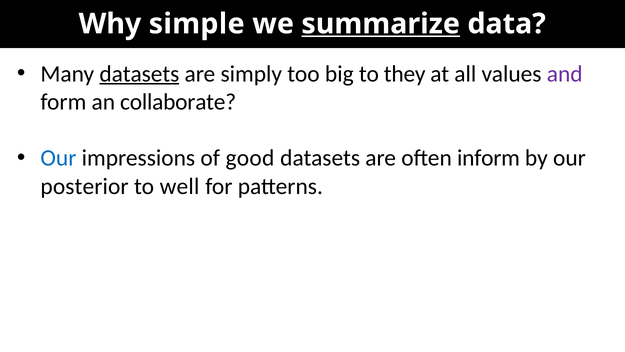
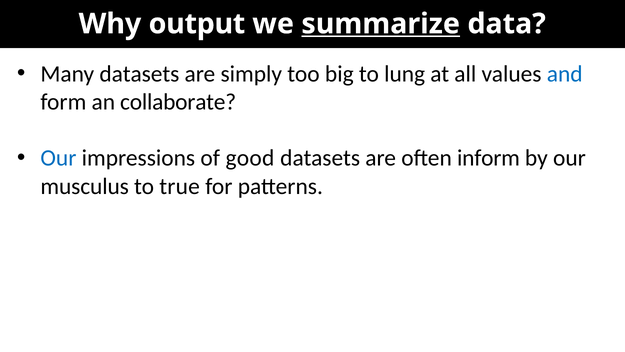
simple: simple -> output
datasets at (139, 74) underline: present -> none
they: they -> lung
and colour: purple -> blue
posterior: posterior -> musculus
well: well -> true
